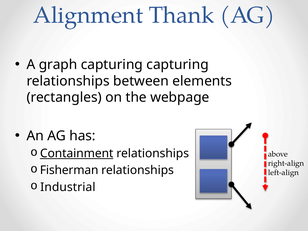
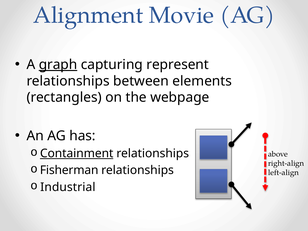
Thank: Thank -> Movie
graph underline: none -> present
capturing capturing: capturing -> represent
